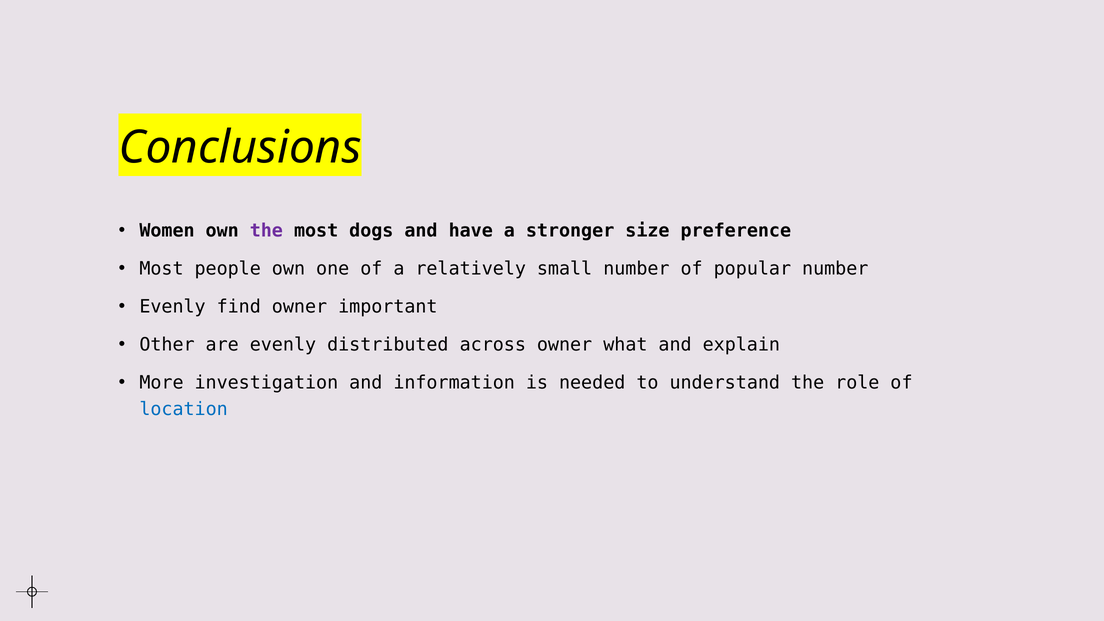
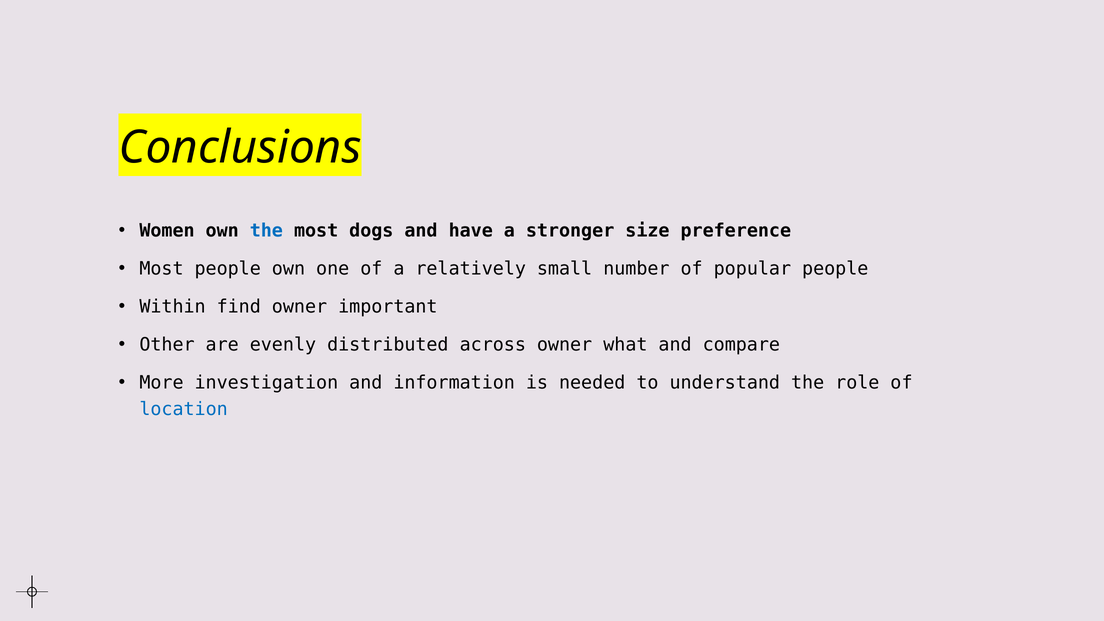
the at (266, 231) colour: purple -> blue
popular number: number -> people
Evenly at (173, 307): Evenly -> Within
explain: explain -> compare
